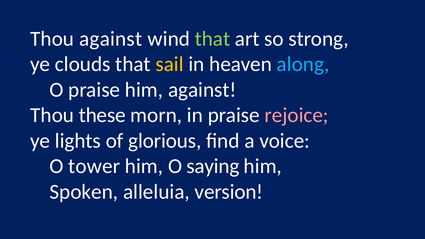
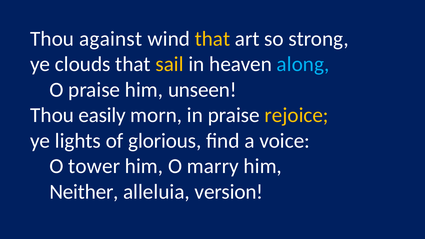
that at (212, 39) colour: light green -> yellow
him against: against -> unseen
these: these -> easily
rejoice colour: pink -> yellow
saying: saying -> marry
Spoken: Spoken -> Neither
